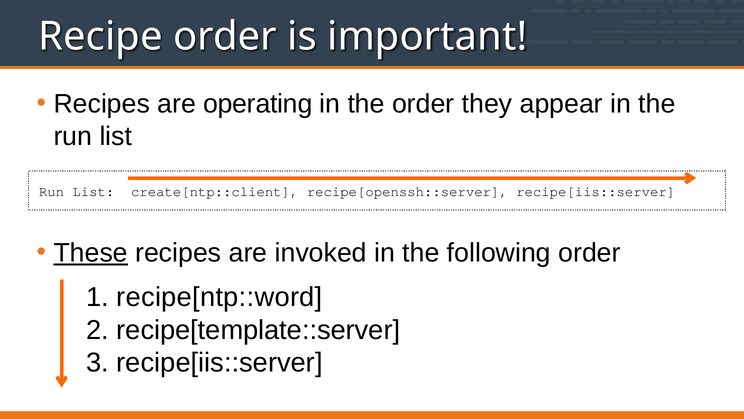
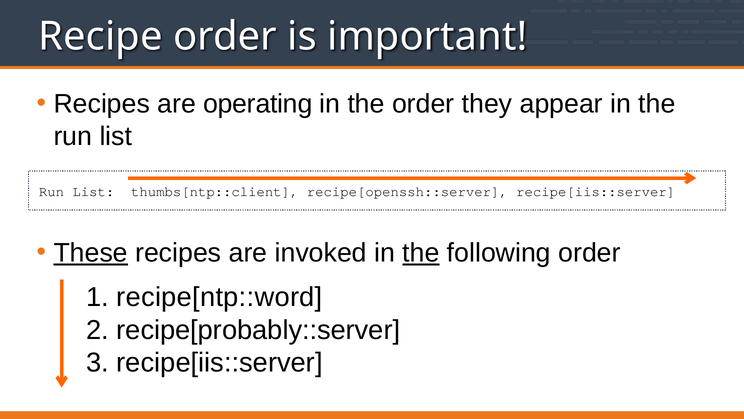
create[ntp::client: create[ntp::client -> thumbs[ntp::client
the at (421, 253) underline: none -> present
recipe[template::server: recipe[template::server -> recipe[probably::server
